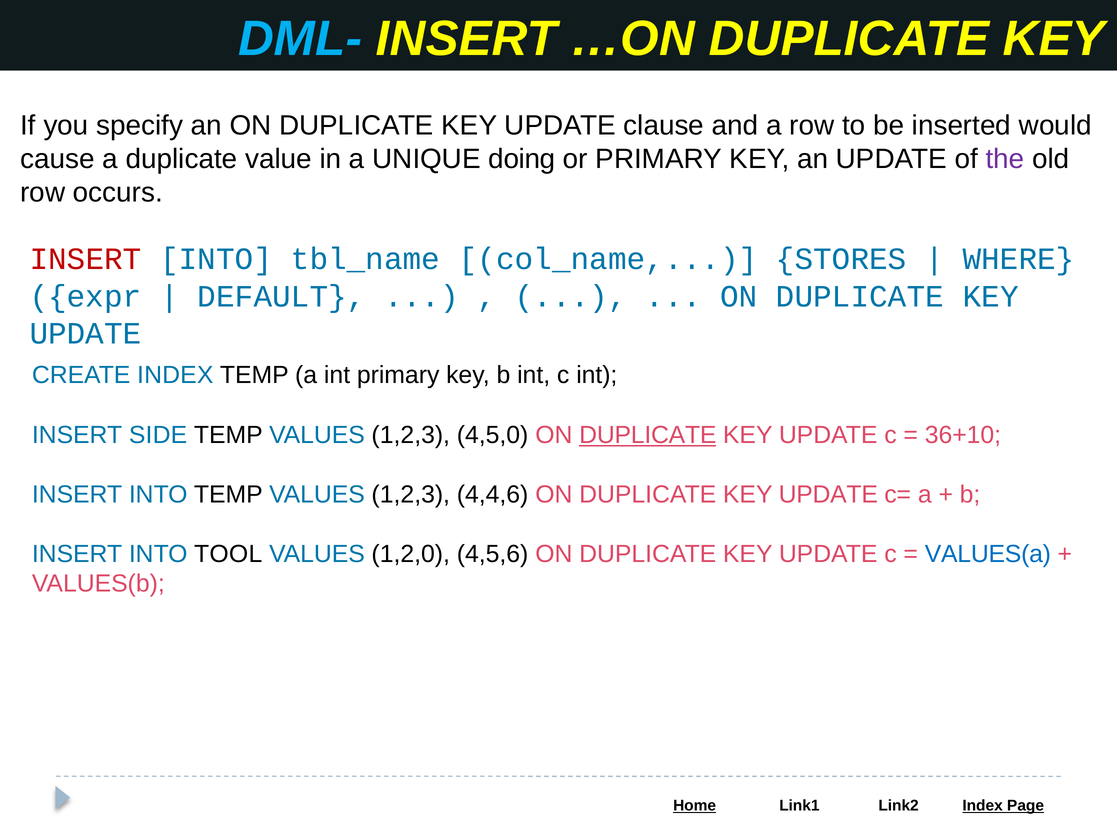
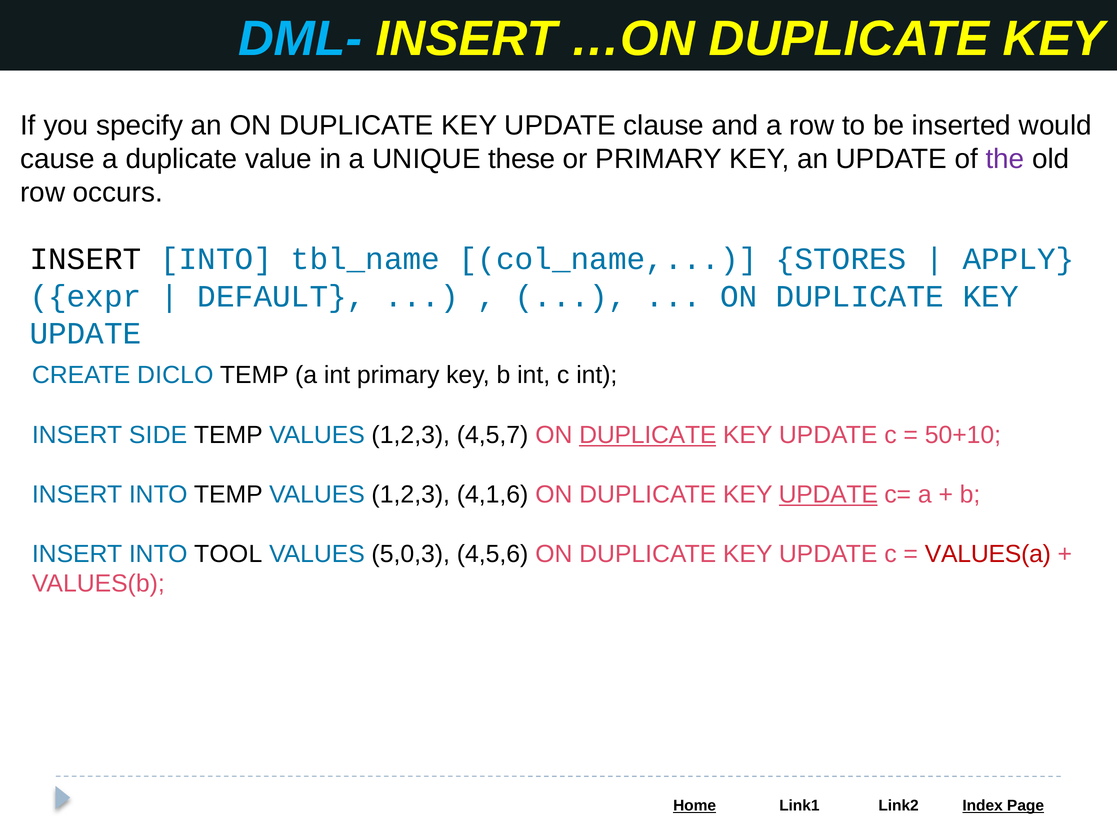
doing: doing -> these
INSERT at (86, 259) colour: red -> black
WHERE: WHERE -> APPLY
CREATE INDEX: INDEX -> DICLO
4,5,0: 4,5,0 -> 4,5,7
36+10: 36+10 -> 50+10
4,4,6: 4,4,6 -> 4,1,6
UPDATE at (828, 494) underline: none -> present
1,2,0: 1,2,0 -> 5,0,3
VALUES(a colour: blue -> red
